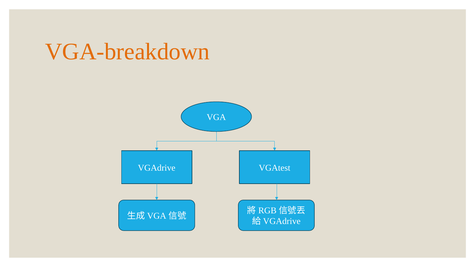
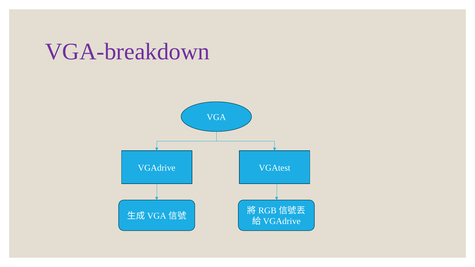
VGA-breakdown colour: orange -> purple
